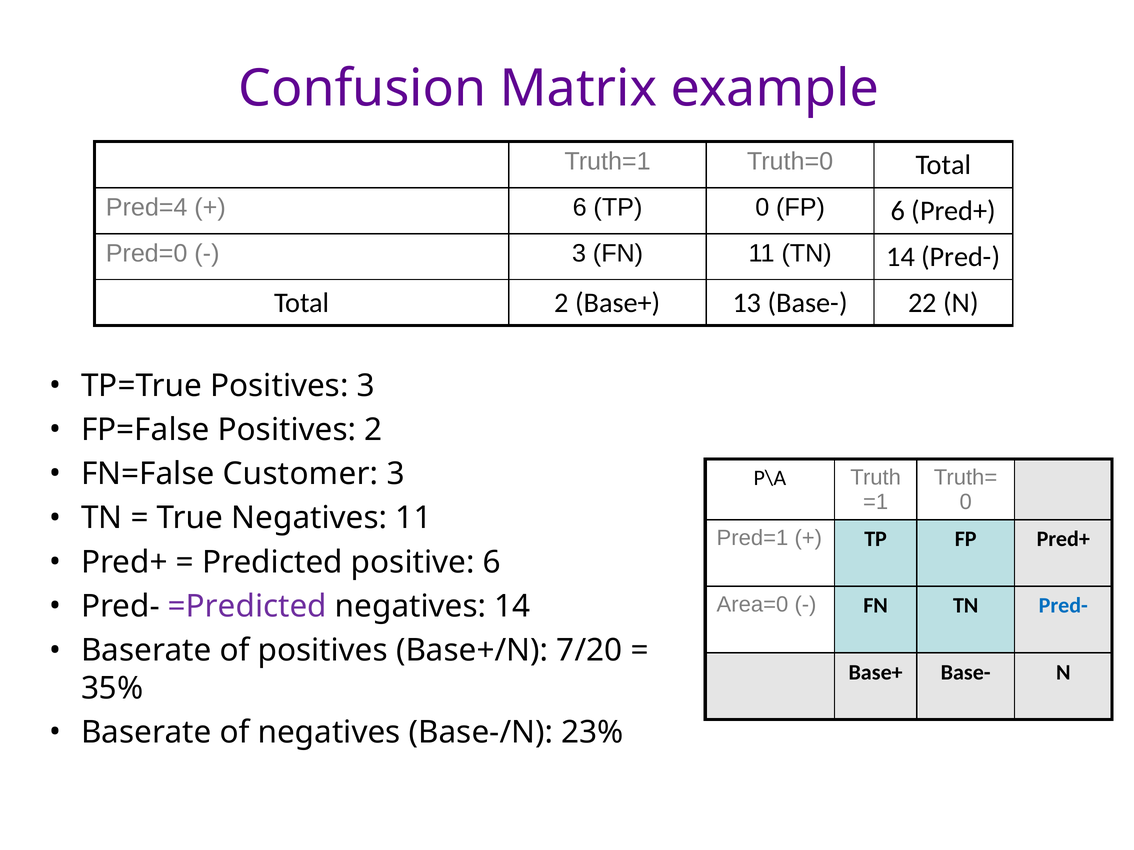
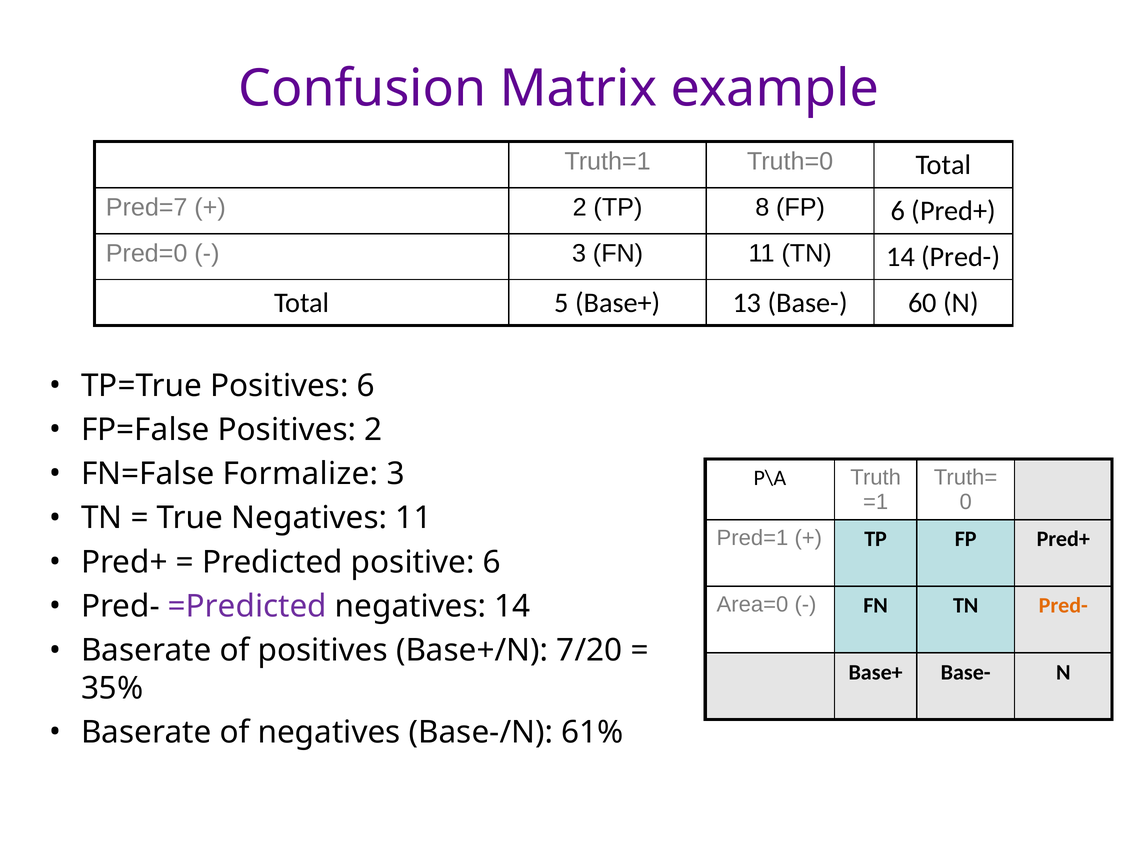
Pred=4: Pred=4 -> Pred=7
6 at (580, 208): 6 -> 2
TP 0: 0 -> 8
Total 2: 2 -> 5
22: 22 -> 60
Positives 3: 3 -> 6
Customer: Customer -> Formalize
Pred- at (1063, 606) colour: blue -> orange
23%: 23% -> 61%
